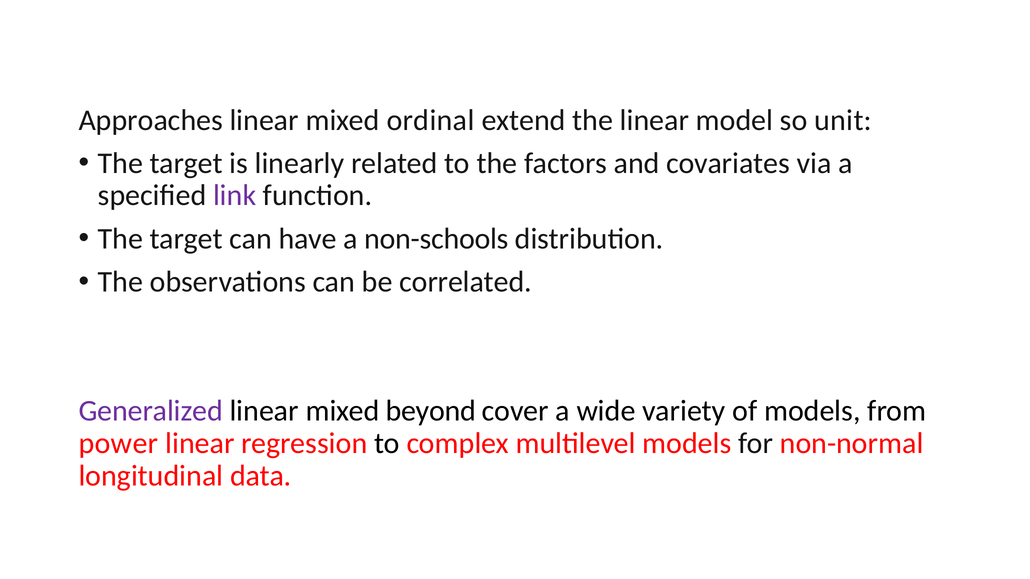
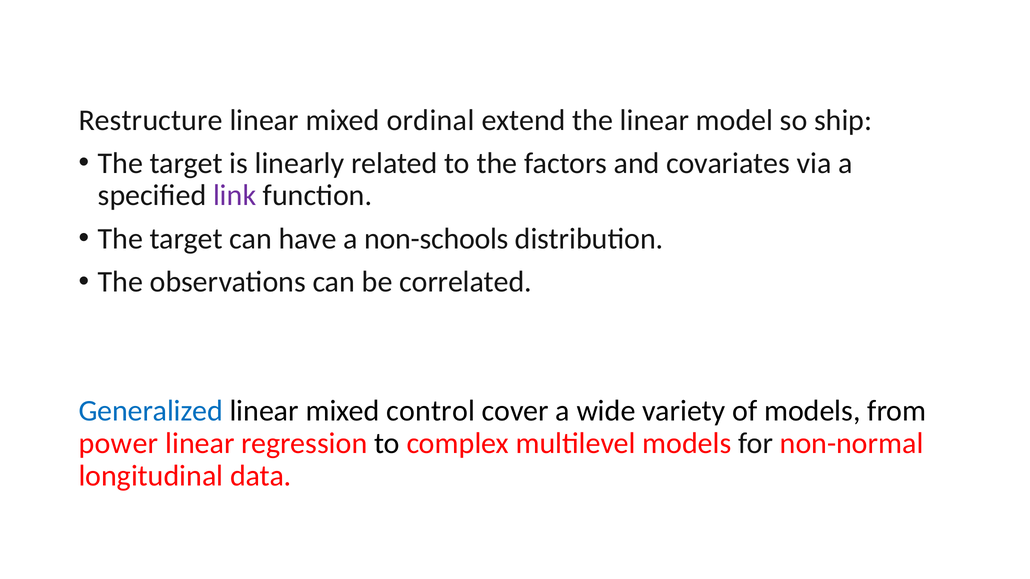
Approaches: Approaches -> Restructure
unit: unit -> ship
Generalized colour: purple -> blue
beyond: beyond -> control
